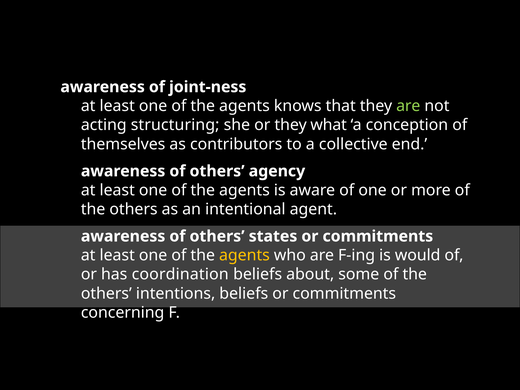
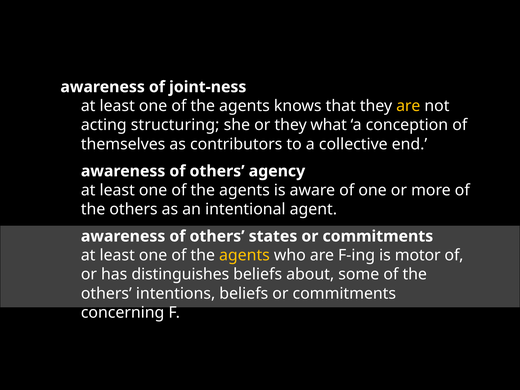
are at (408, 106) colour: light green -> yellow
would: would -> motor
coordination: coordination -> distinguishes
